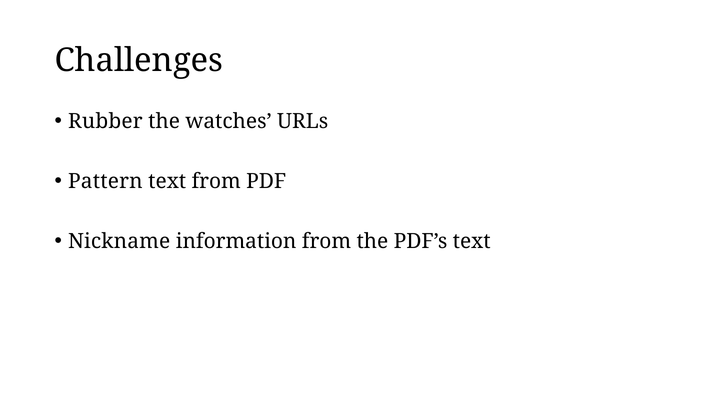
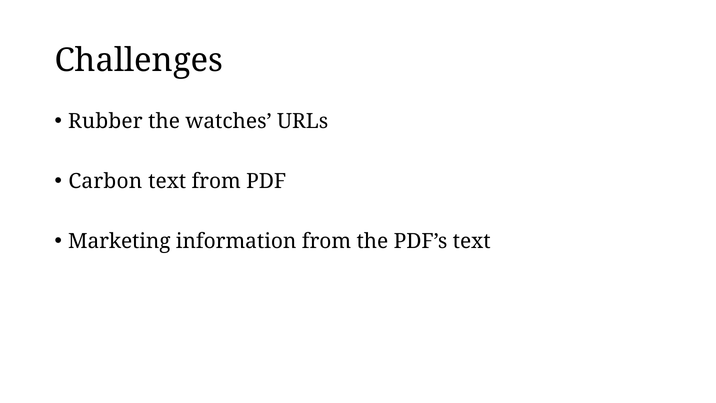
Pattern: Pattern -> Carbon
Nickname: Nickname -> Marketing
